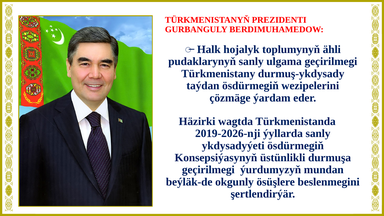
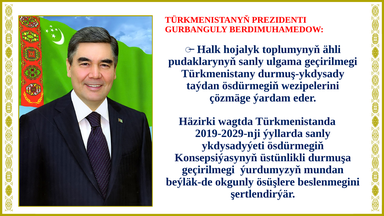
2019-2026-nji: 2019-2026-nji -> 2019-2029-nji
